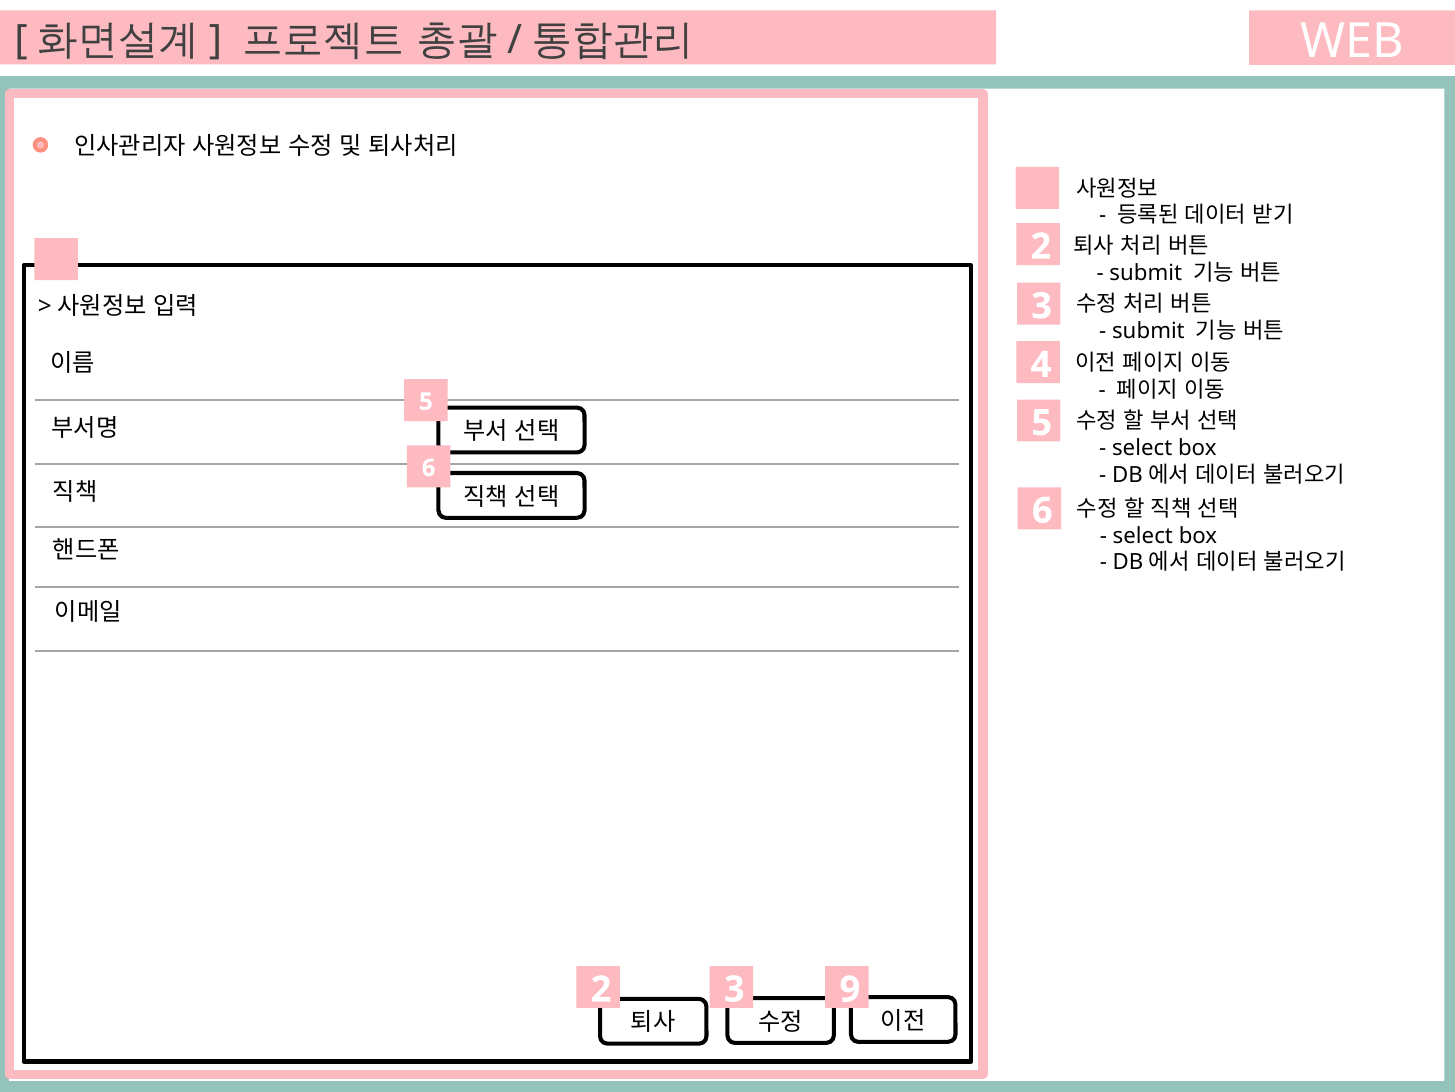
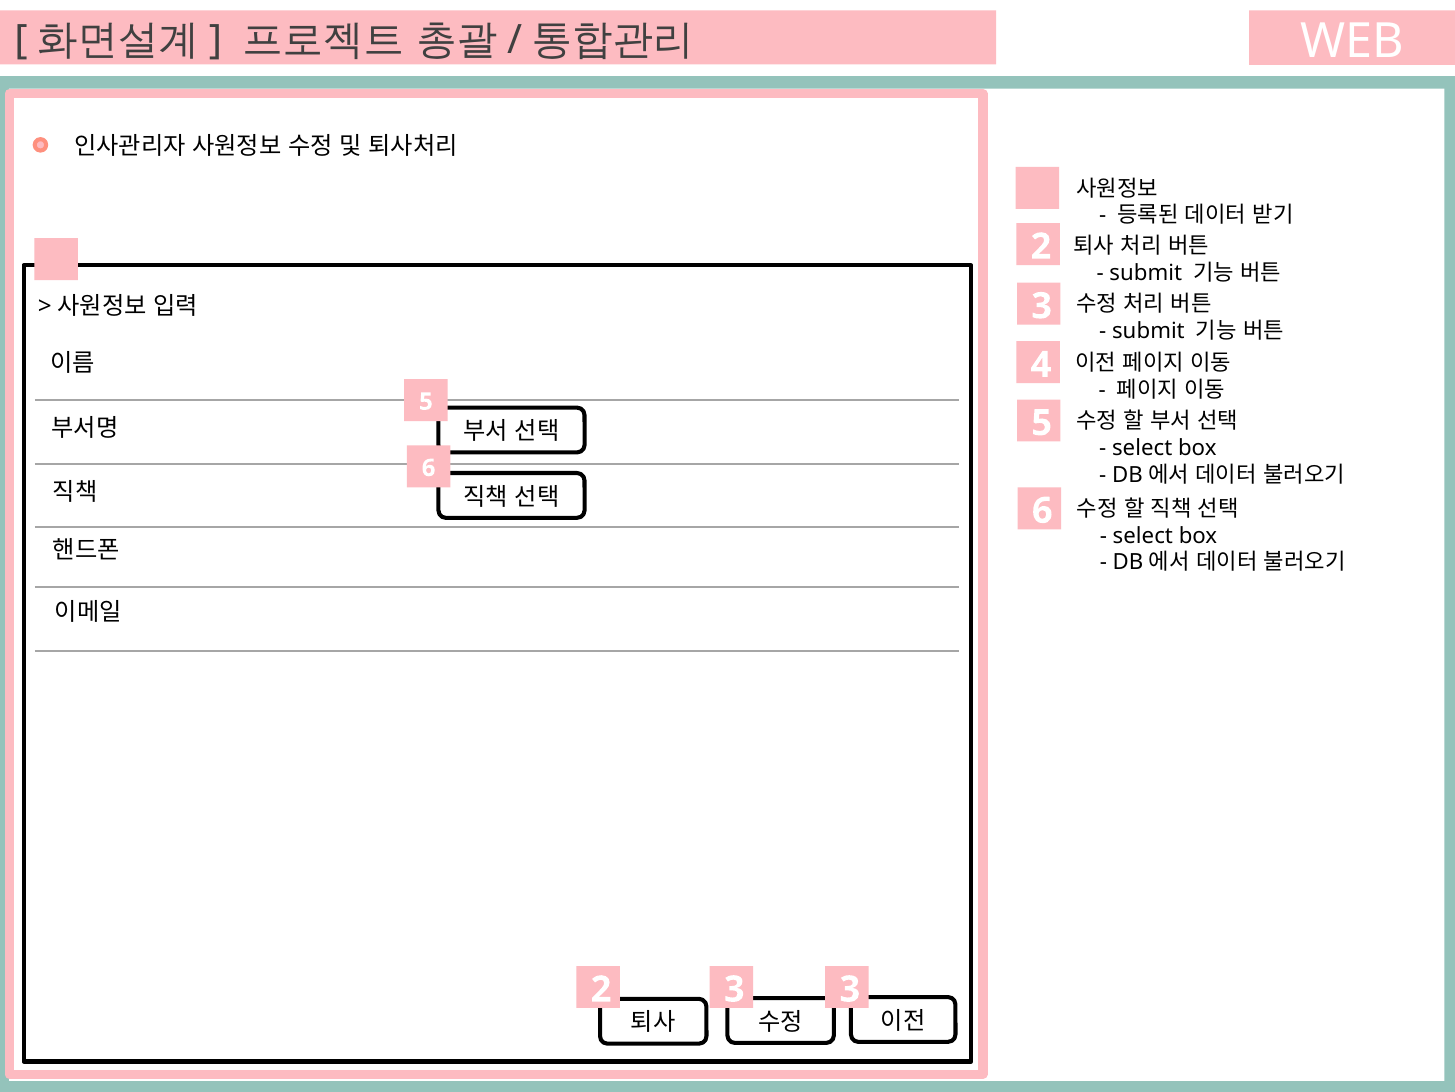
3 9: 9 -> 3
